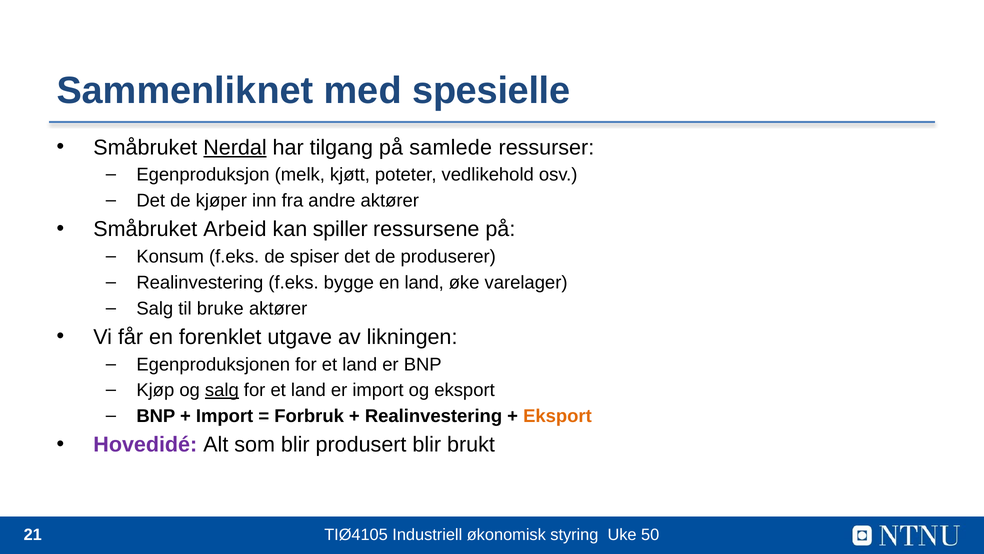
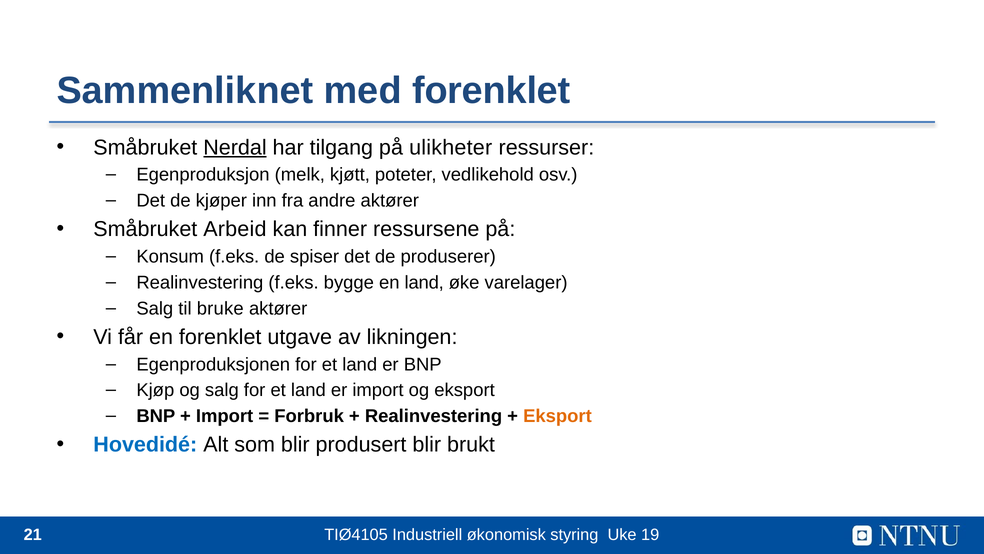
med spesielle: spesielle -> forenklet
samlede: samlede -> ulikheter
spiller: spiller -> finner
salg at (222, 390) underline: present -> none
Hovedidé colour: purple -> blue
50: 50 -> 19
